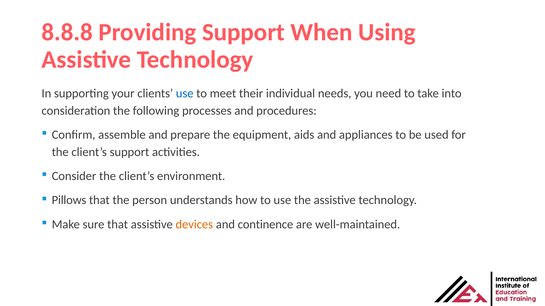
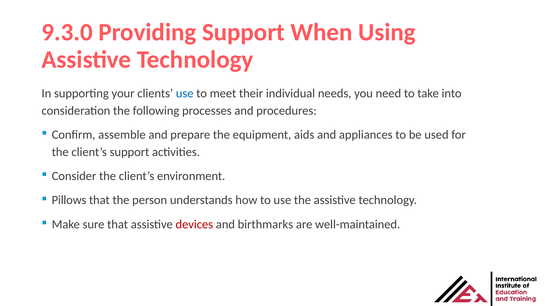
8.8.8: 8.8.8 -> 9.3.0
devices colour: orange -> red
continence: continence -> birthmarks
